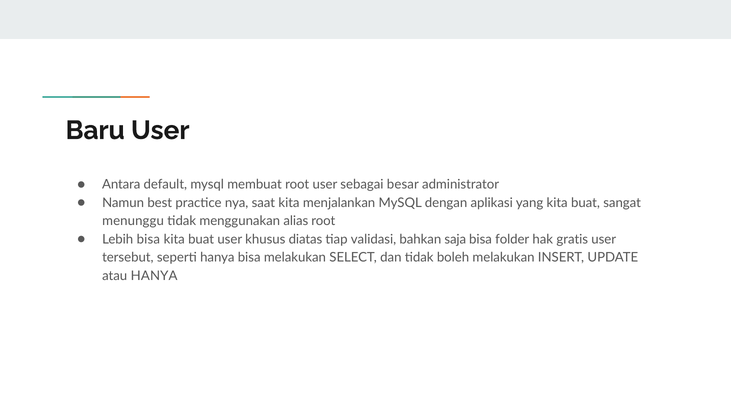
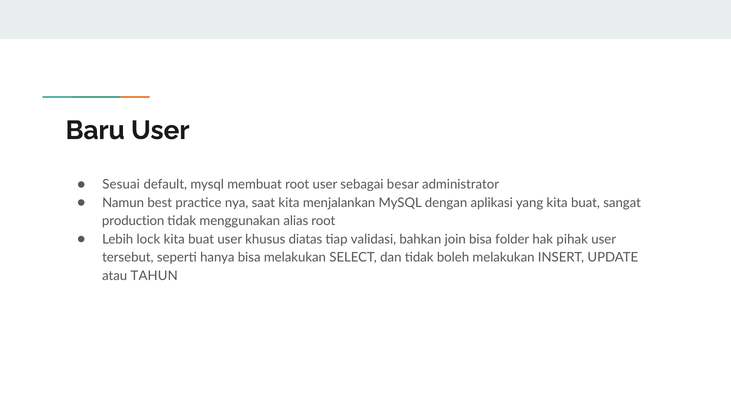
Antara: Antara -> Sesuai
menunggu: menunggu -> production
Lebih bisa: bisa -> lock
saja: saja -> join
gratis: gratis -> pihak
atau HANYA: HANYA -> TAHUN
